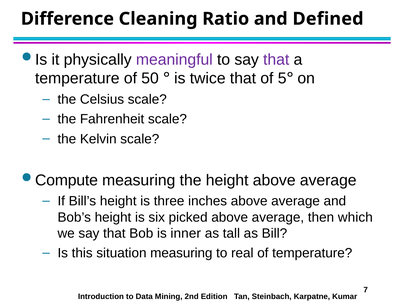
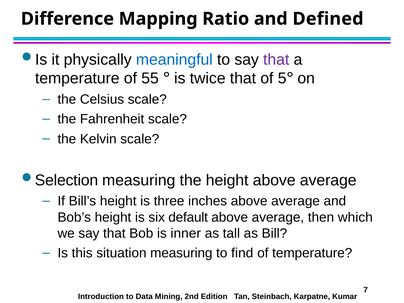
Cleaning: Cleaning -> Mapping
meaningful colour: purple -> blue
50: 50 -> 55
Compute: Compute -> Selection
picked: picked -> default
real: real -> find
